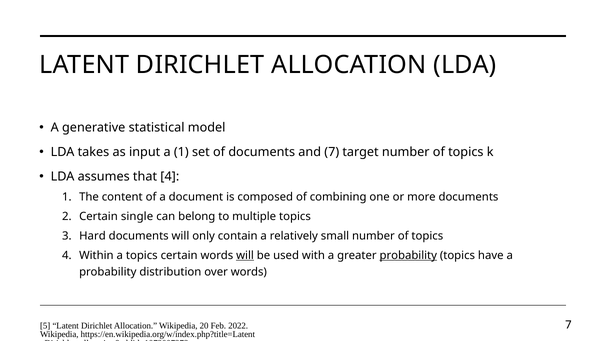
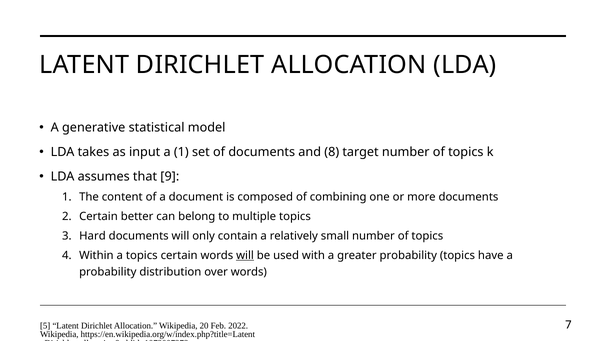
and 7: 7 -> 8
that 4: 4 -> 9
single: single -> better
probability at (408, 255) underline: present -> none
